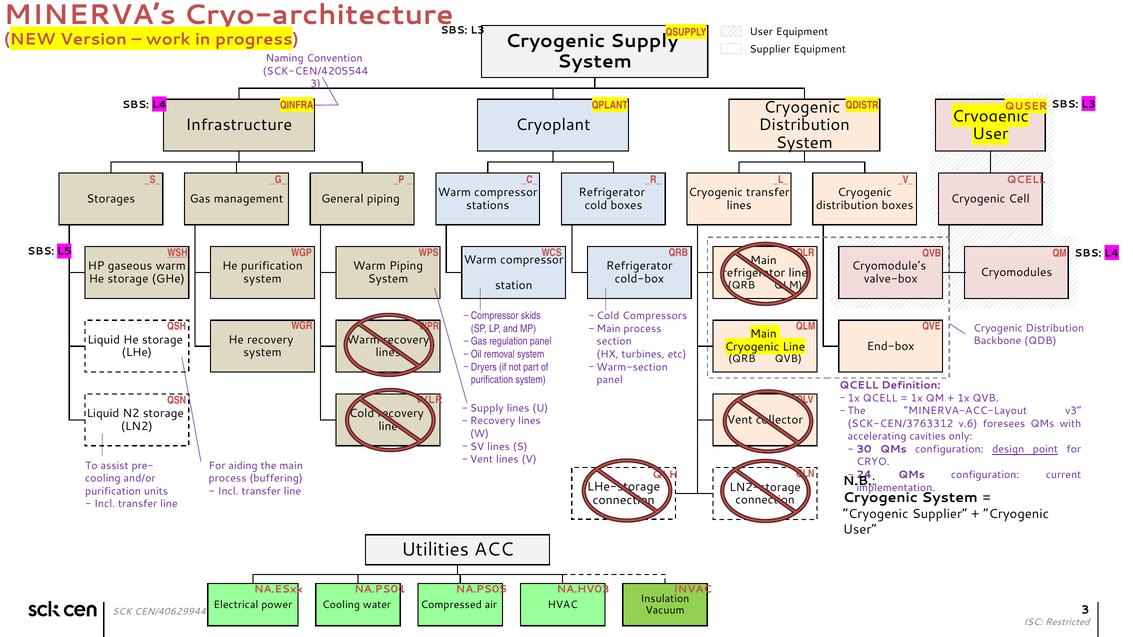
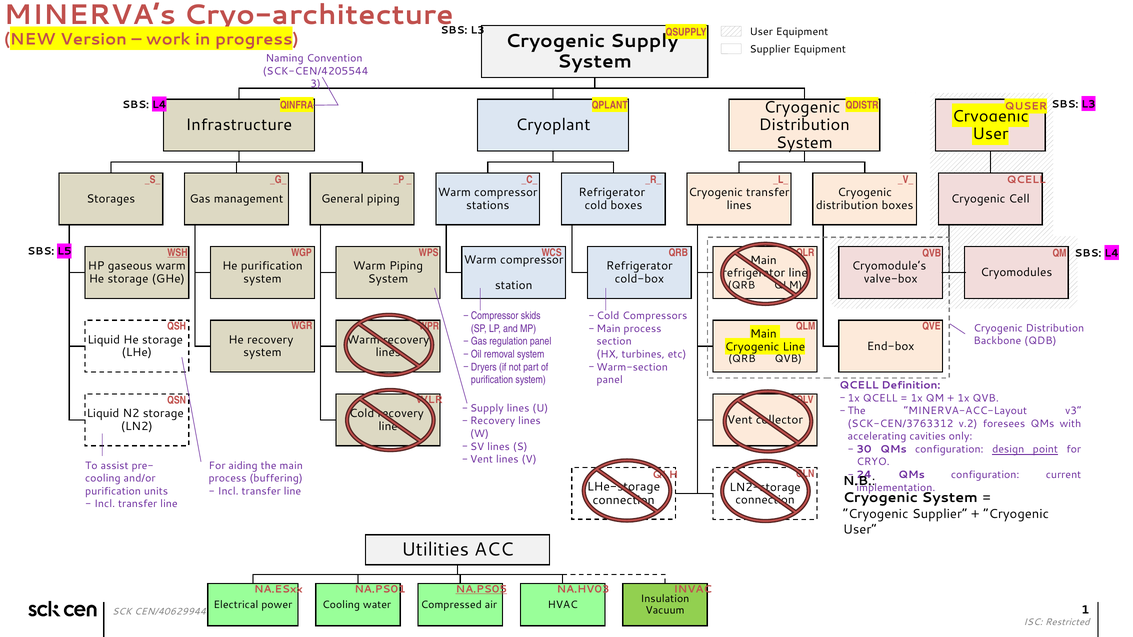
v.6: v.6 -> v.2
NA.PS05 underline: none -> present
3 at (1085, 610): 3 -> 1
